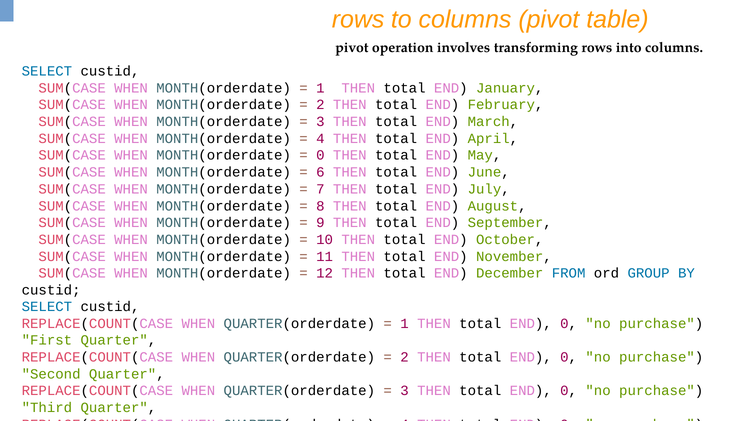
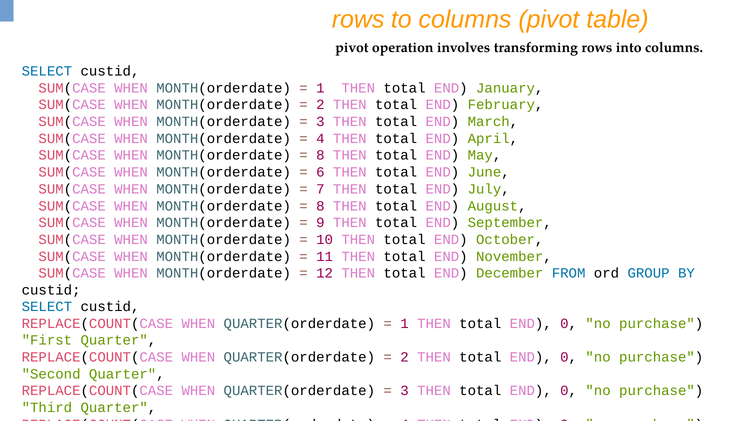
0 at (320, 155): 0 -> 8
